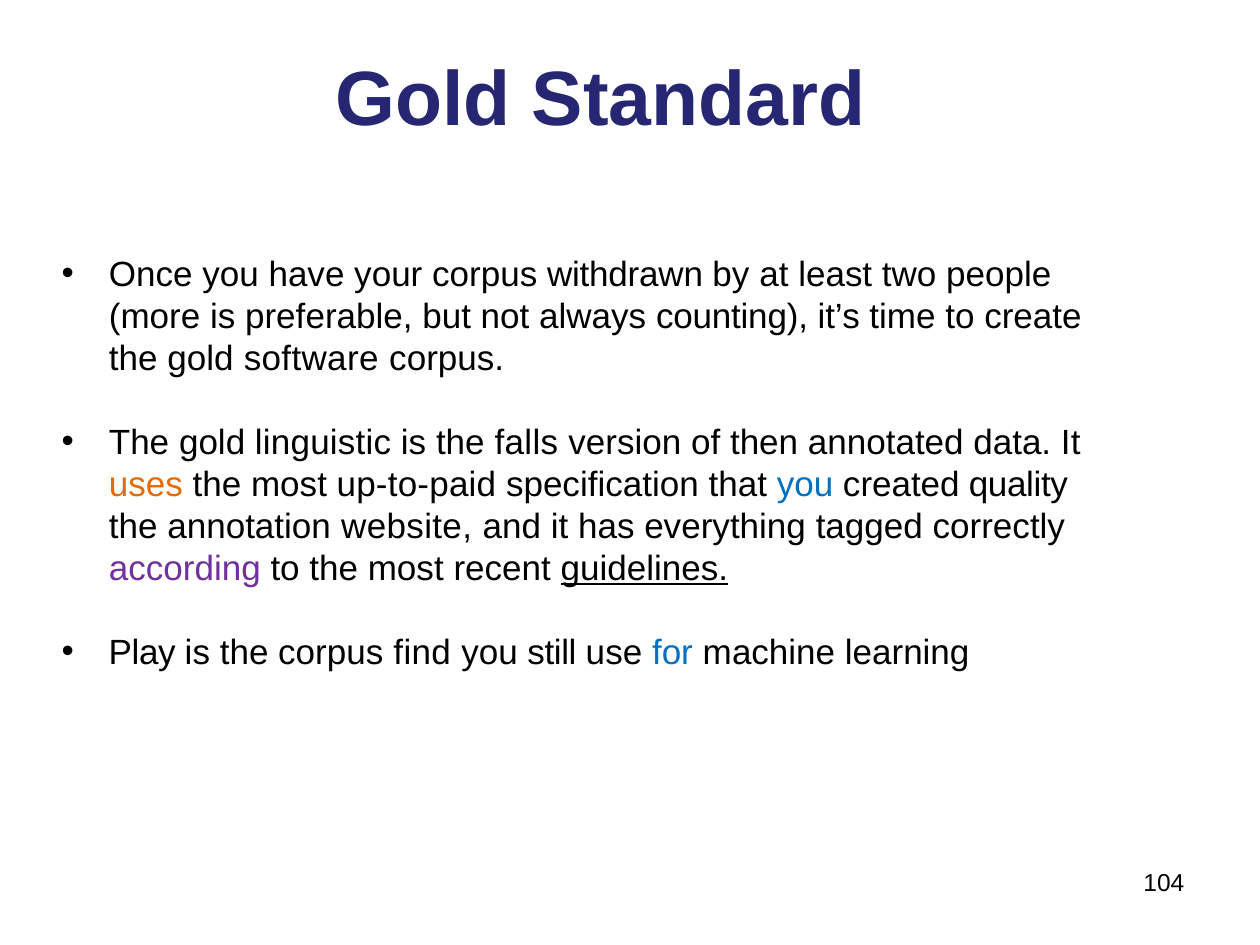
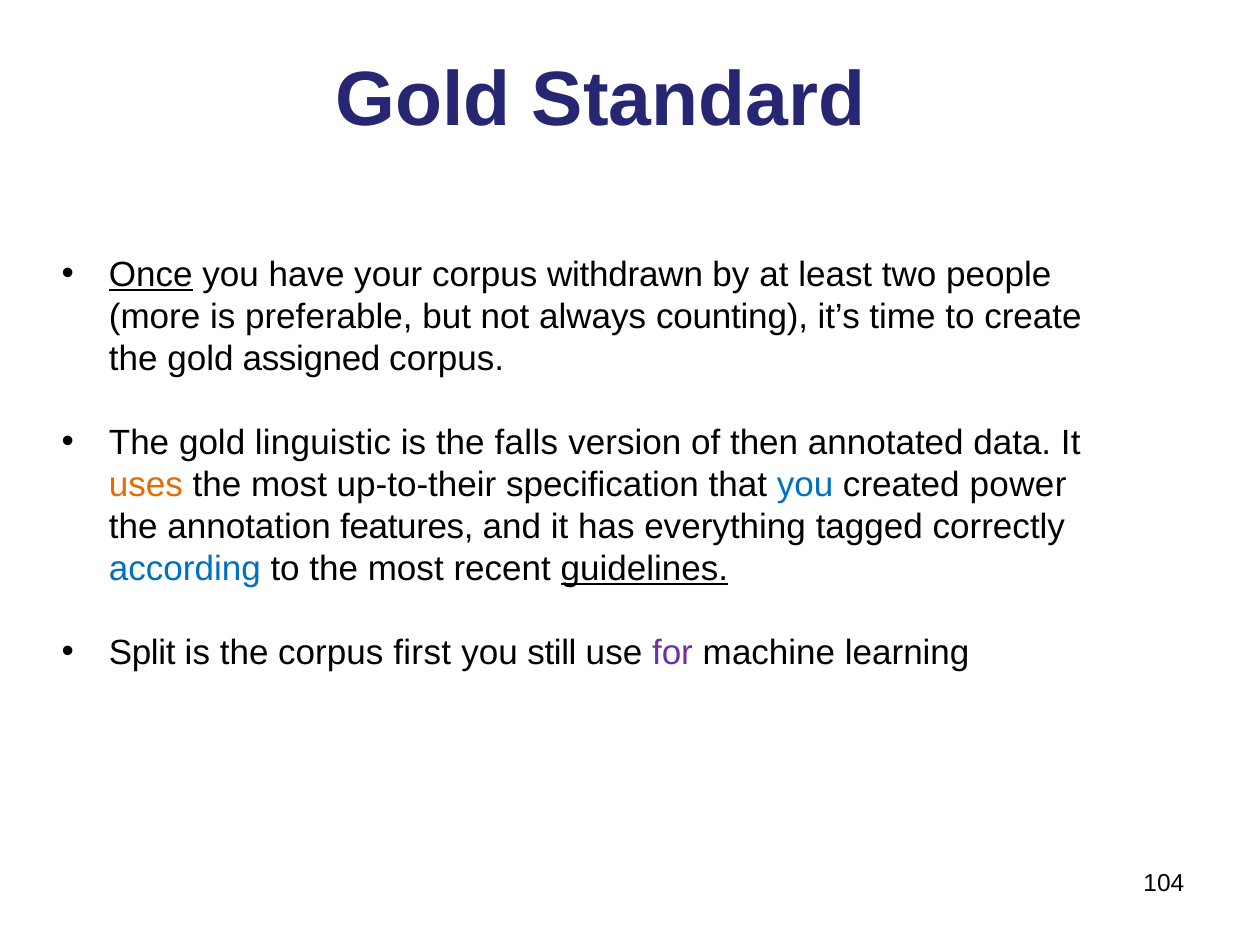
Once underline: none -> present
software: software -> assigned
up-to-paid: up-to-paid -> up-to-their
quality: quality -> power
website: website -> features
according colour: purple -> blue
Play: Play -> Split
find: find -> first
for colour: blue -> purple
